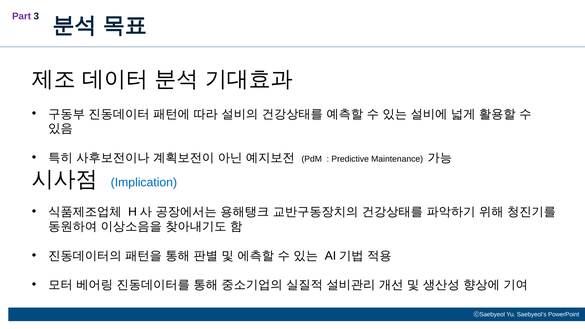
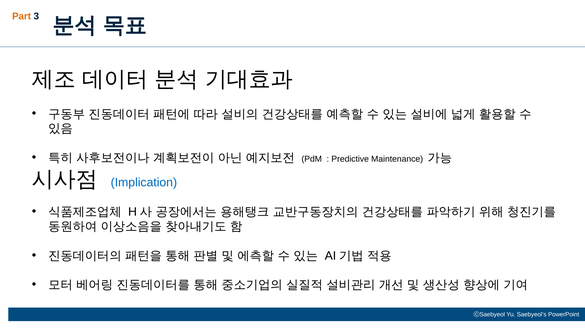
Part colour: purple -> orange
